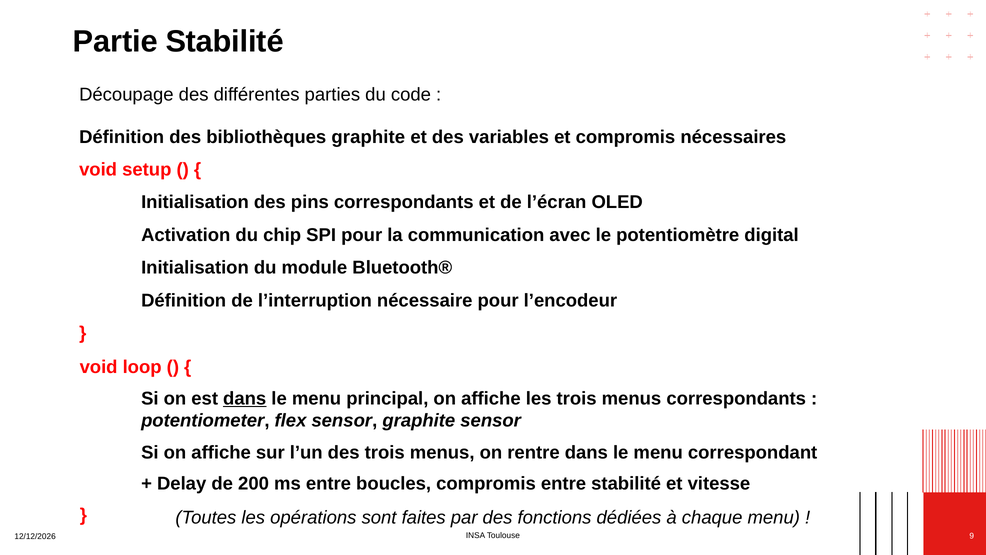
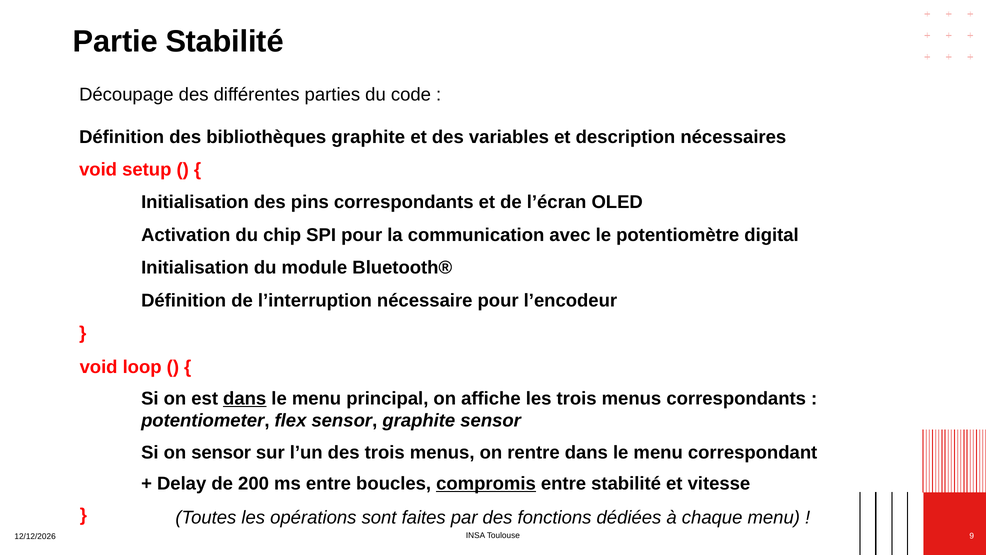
et compromis: compromis -> description
Si on affiche: affiche -> sensor
compromis at (486, 483) underline: none -> present
